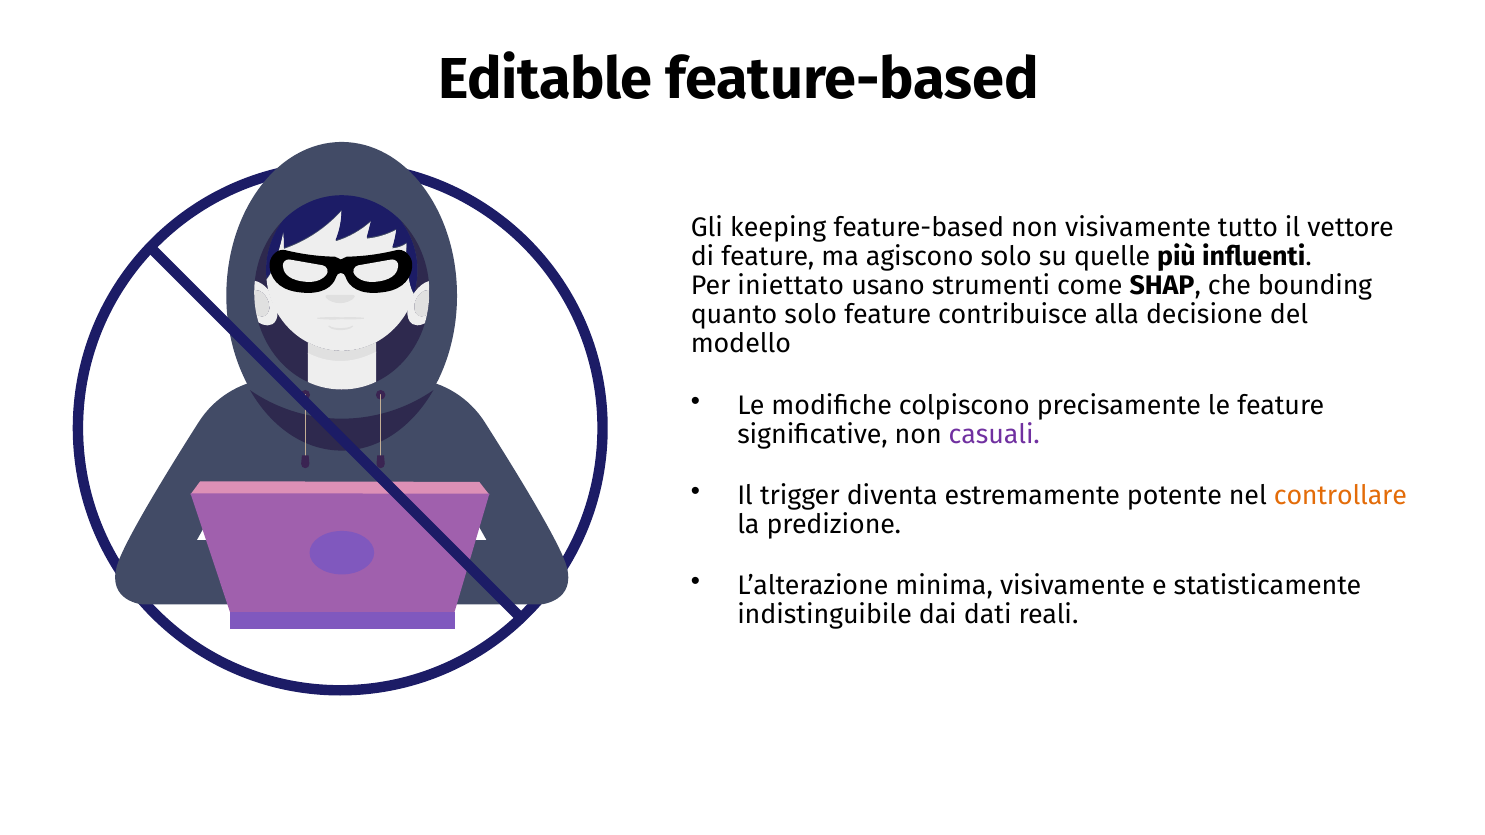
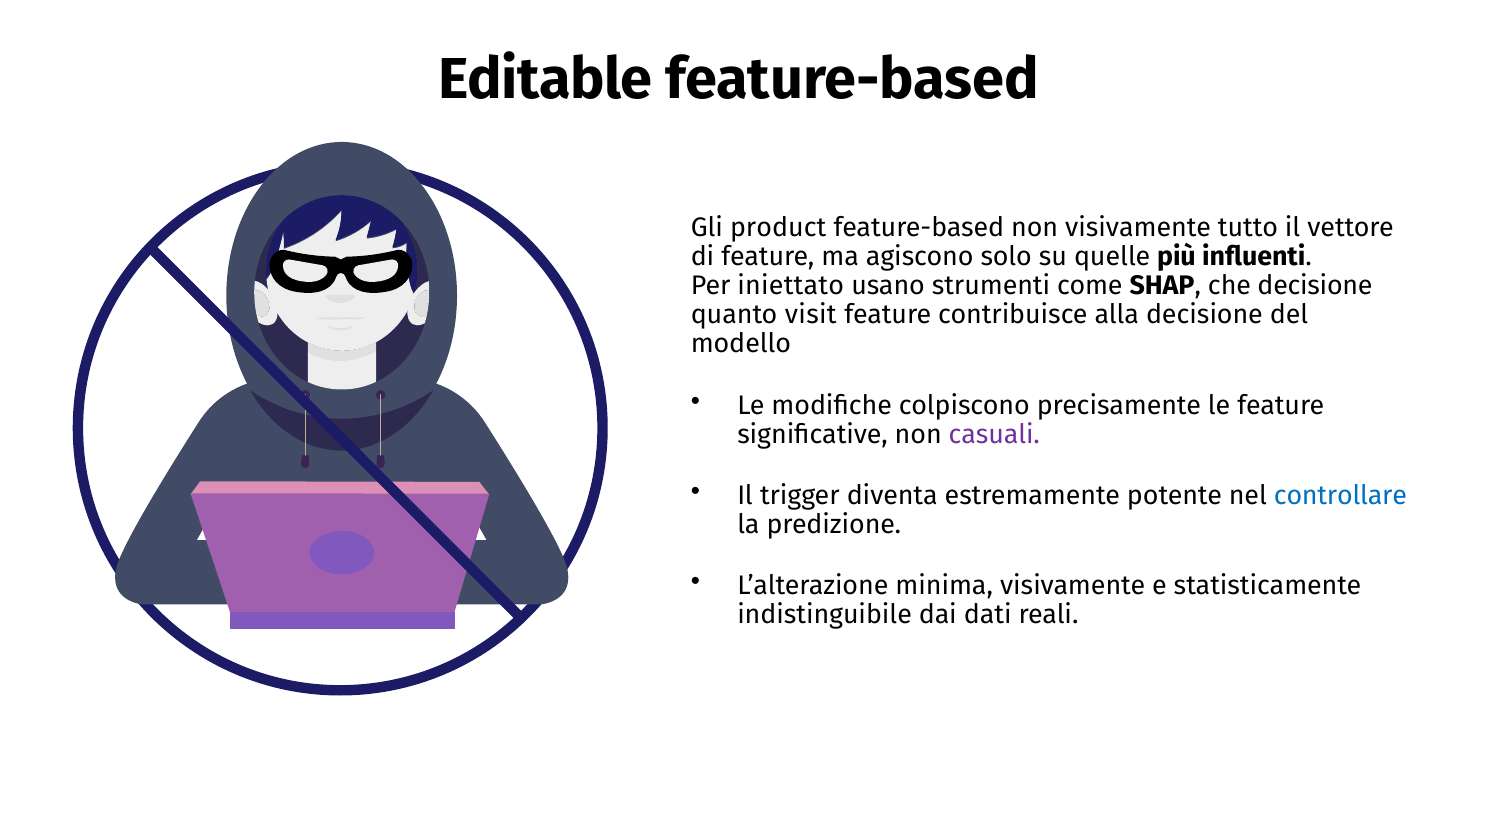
keeping: keeping -> product
che bounding: bounding -> decisione
quanto solo: solo -> visit
controllare colour: orange -> blue
